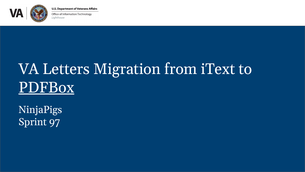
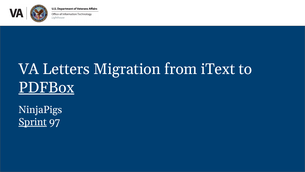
Sprint underline: none -> present
